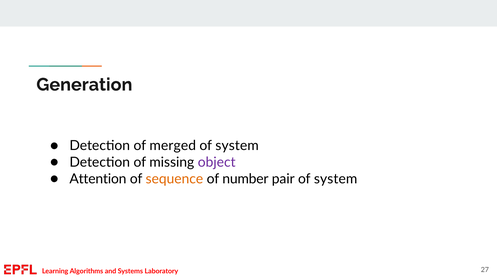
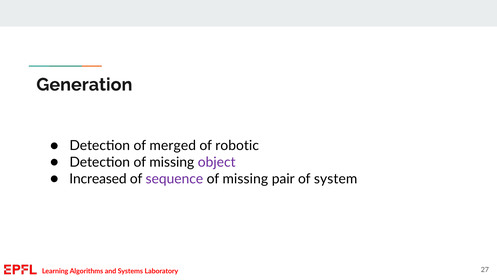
system at (237, 145): system -> robotic
Attention: Attention -> Increased
sequence colour: orange -> purple
number at (245, 179): number -> missing
